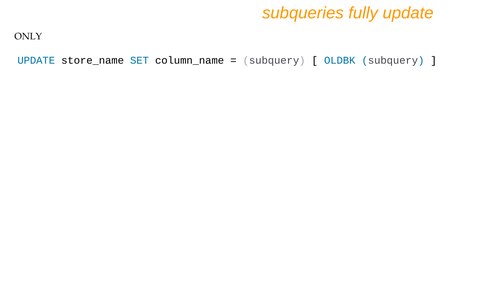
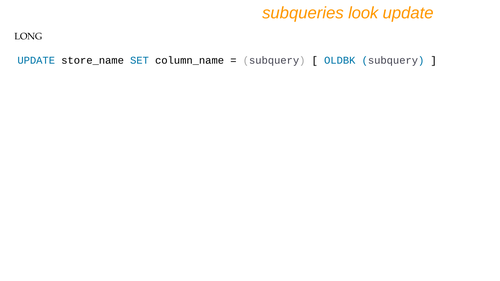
fully: fully -> look
ONLY: ONLY -> LONG
